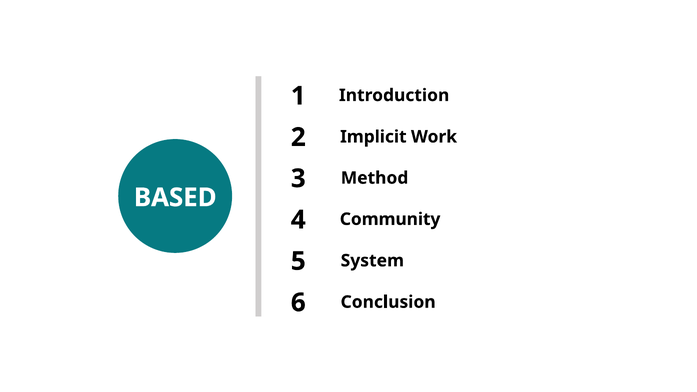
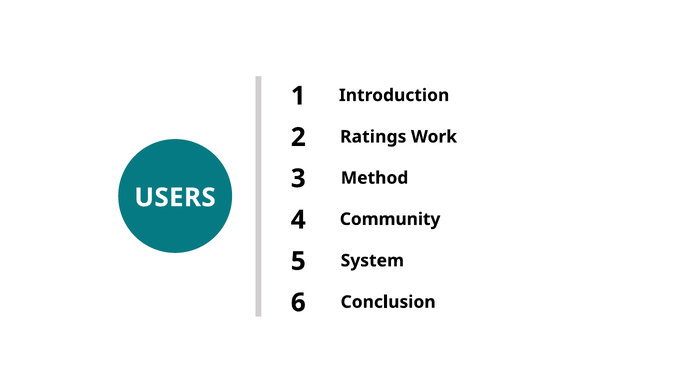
Implicit: Implicit -> Ratings
BASED: BASED -> USERS
